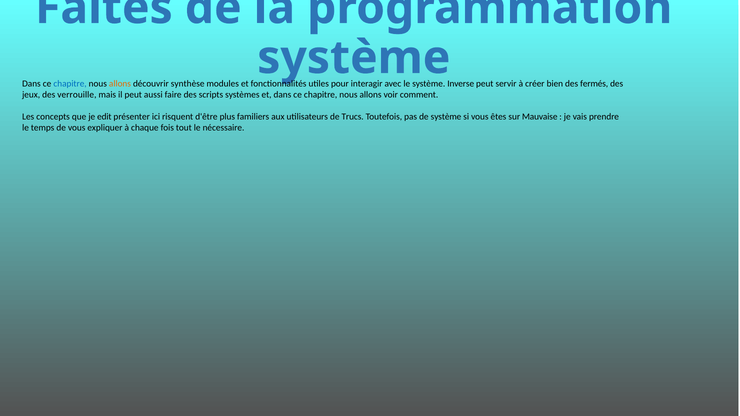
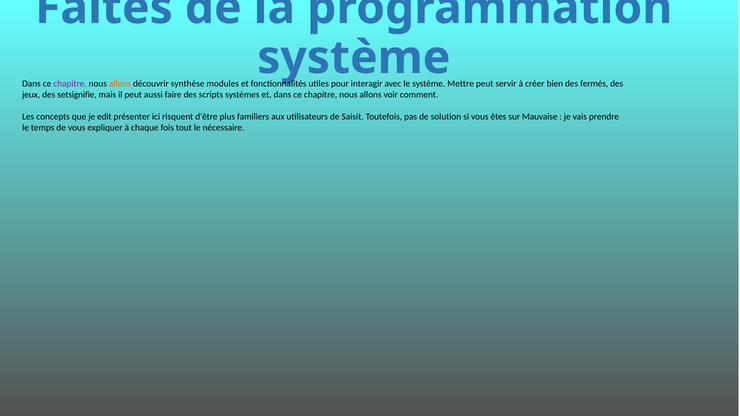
chapitre at (70, 84) colour: blue -> purple
Inverse: Inverse -> Mettre
verrouille: verrouille -> setsignifie
Trucs: Trucs -> Saisit
de système: système -> solution
